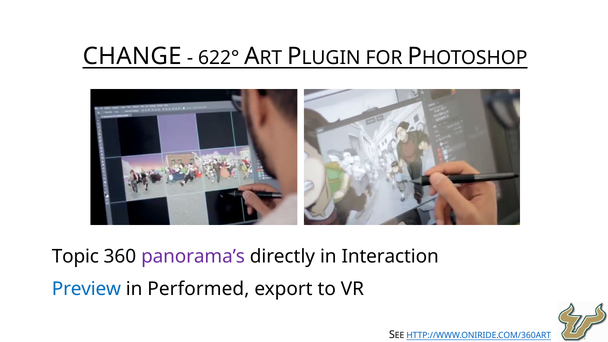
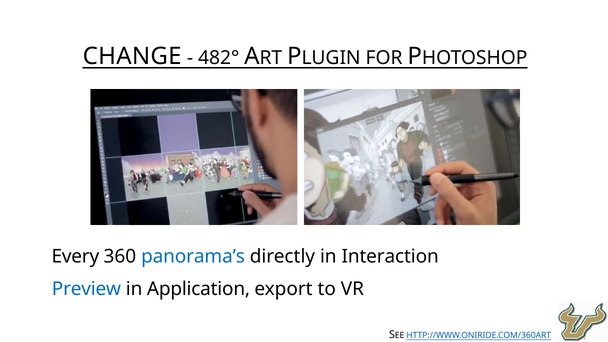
622°: 622° -> 482°
Topic: Topic -> Every
panorama’s colour: purple -> blue
Performed: Performed -> Application
